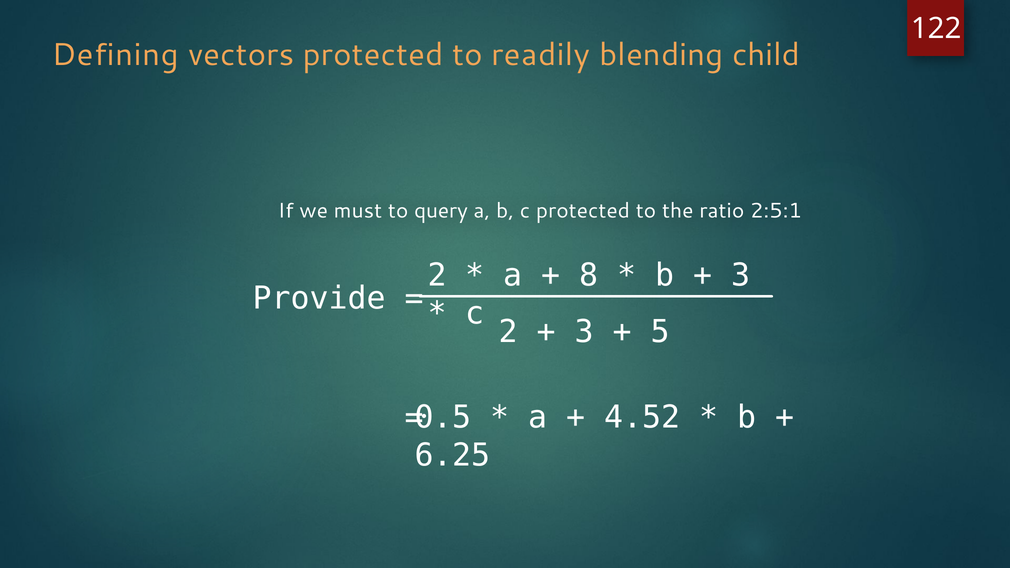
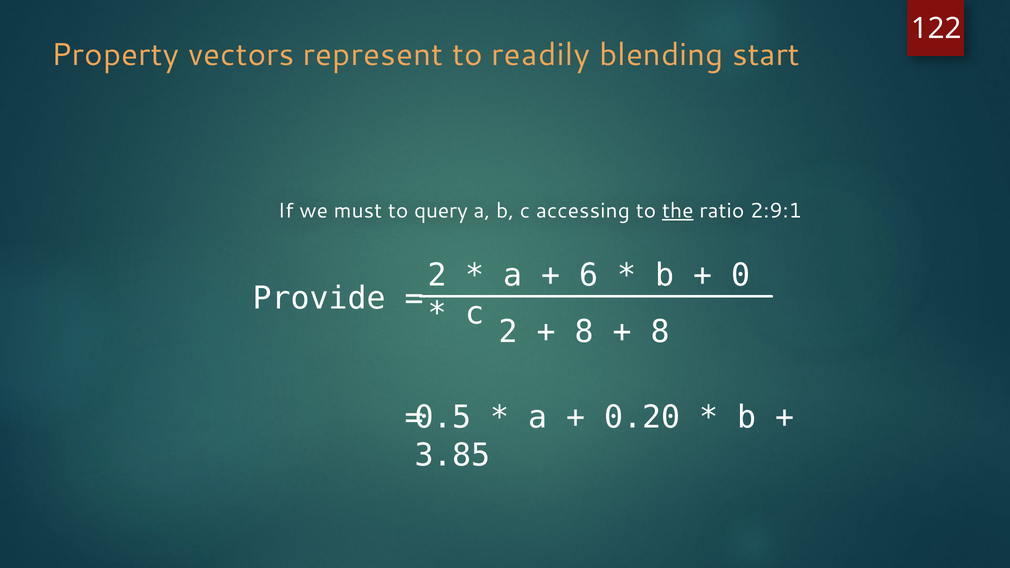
Defining: Defining -> Property
vectors protected: protected -> represent
child: child -> start
c protected: protected -> accessing
the underline: none -> present
2:5:1: 2:5:1 -> 2:9:1
8: 8 -> 6
3 at (741, 275): 3 -> 0
3 at (584, 332): 3 -> 8
5 at (660, 332): 5 -> 8
4.52: 4.52 -> 0.20
6.25: 6.25 -> 3.85
